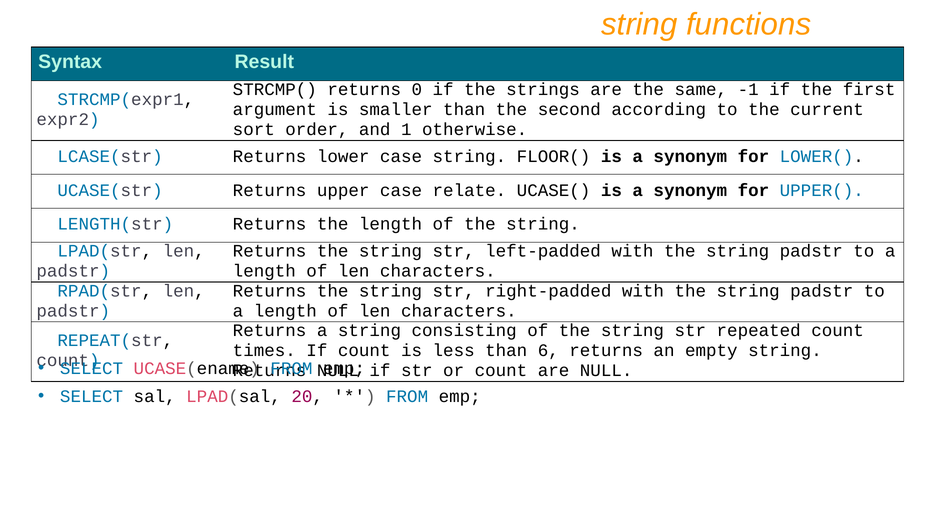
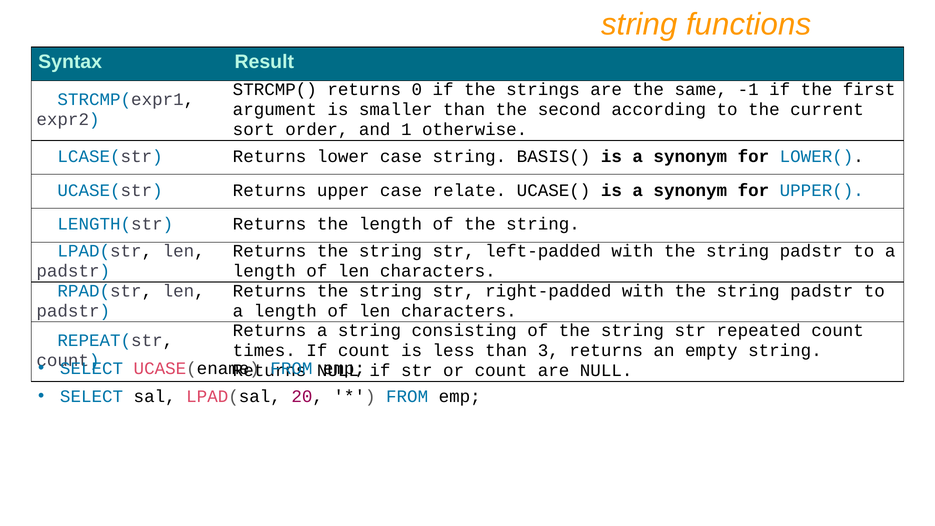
FLOOR(: FLOOR( -> BASIS(
6: 6 -> 3
